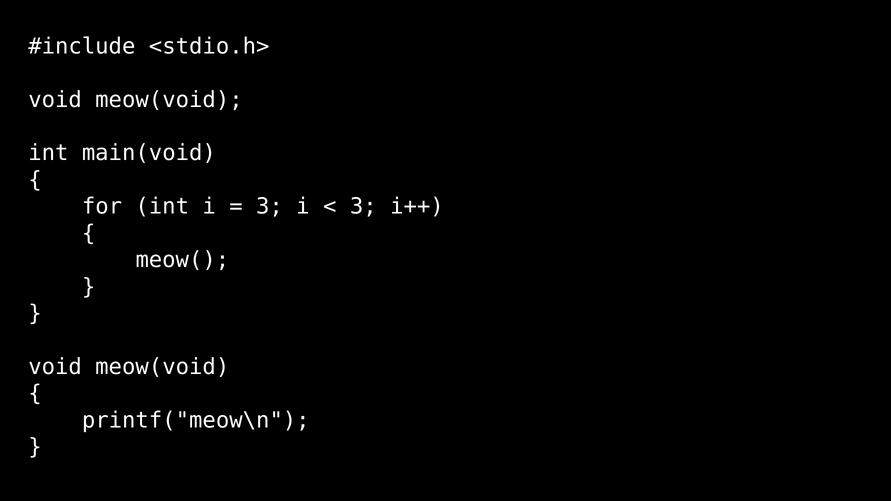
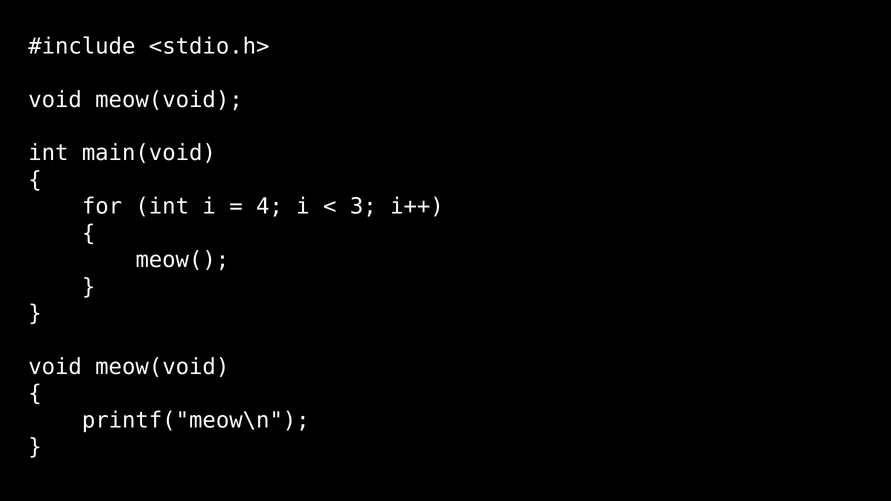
3 at (269, 207): 3 -> 4
